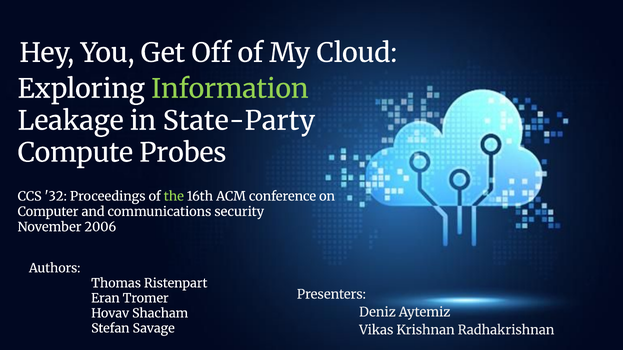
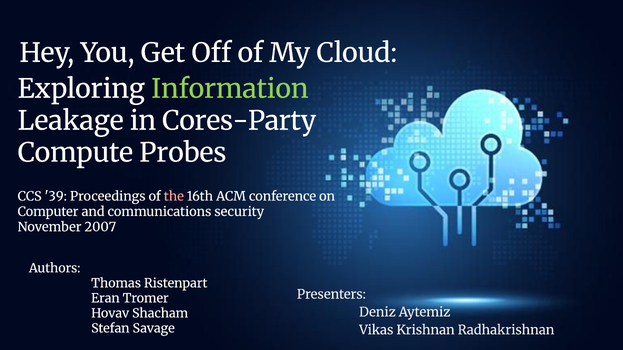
State-Party: State-Party -> Cores-Party
32: 32 -> 39
the colour: light green -> pink
2006: 2006 -> 2007
